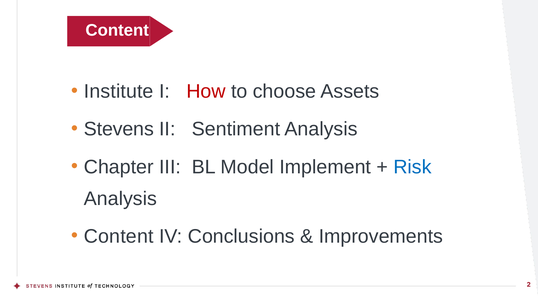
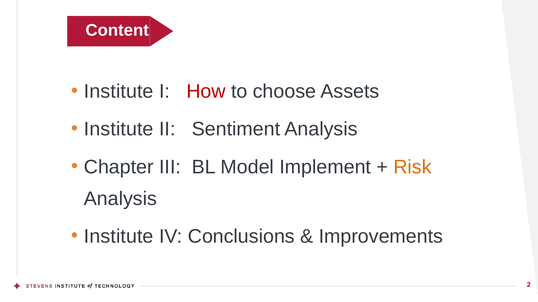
Stevens at (119, 129): Stevens -> Institute
Risk colour: blue -> orange
Content at (119, 237): Content -> Institute
